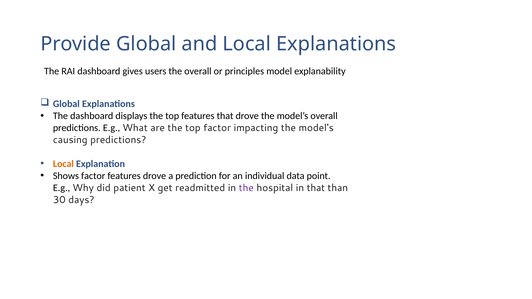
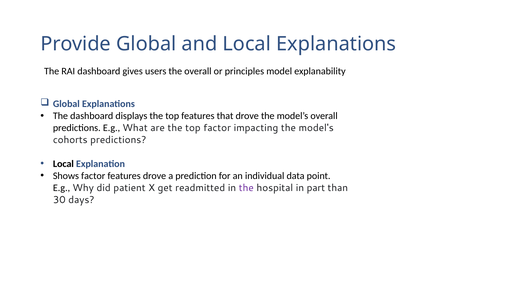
causing: causing -> cohorts
Local at (63, 164) colour: orange -> black
in that: that -> part
